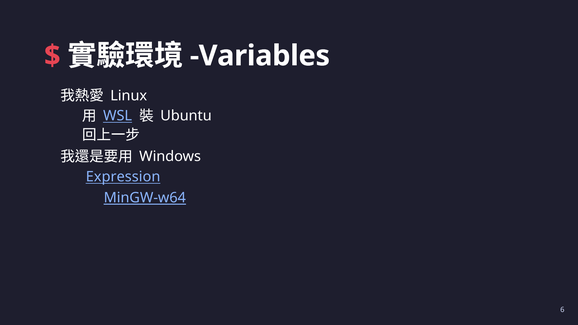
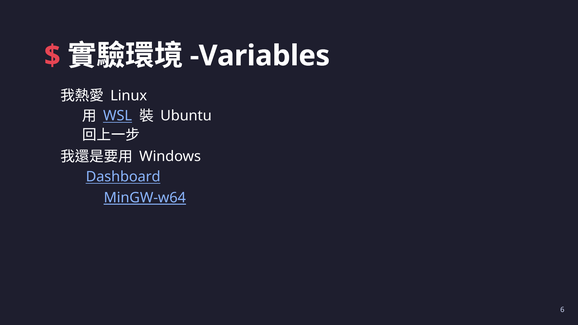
Expression: Expression -> Dashboard
